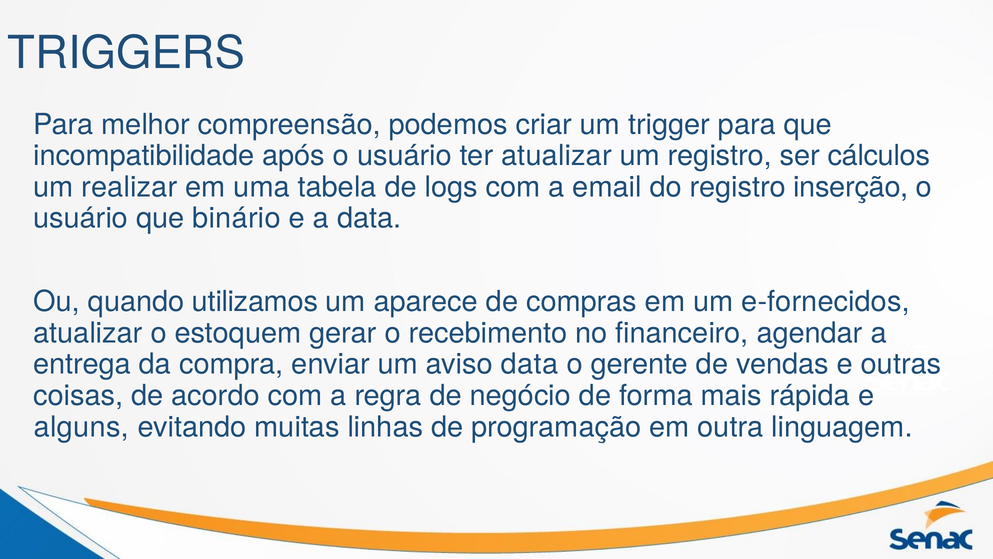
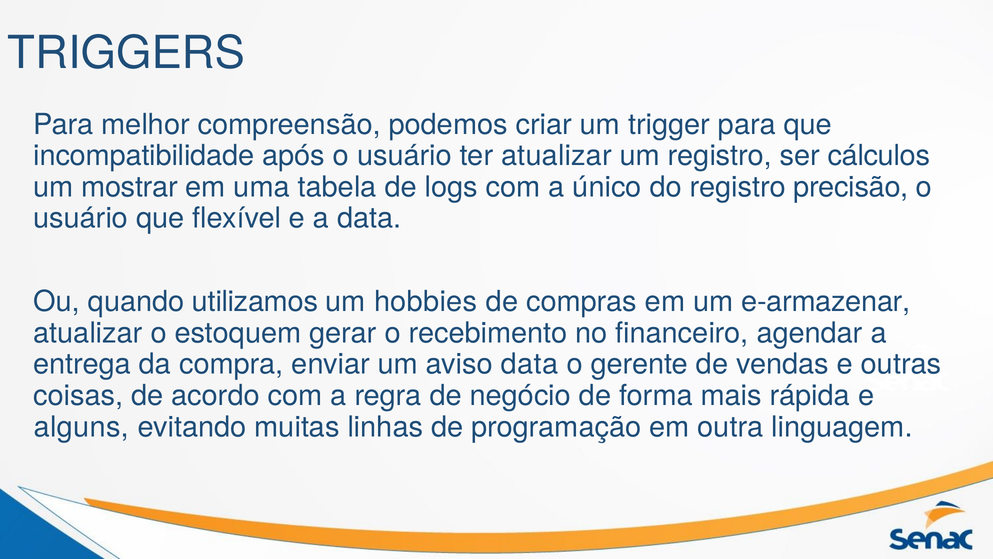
realizar: realizar -> mostrar
email: email -> único
inserção: inserção -> precisão
binário: binário -> flexível
aparece: aparece -> hobbies
e-fornecidos: e-fornecidos -> e-armazenar
